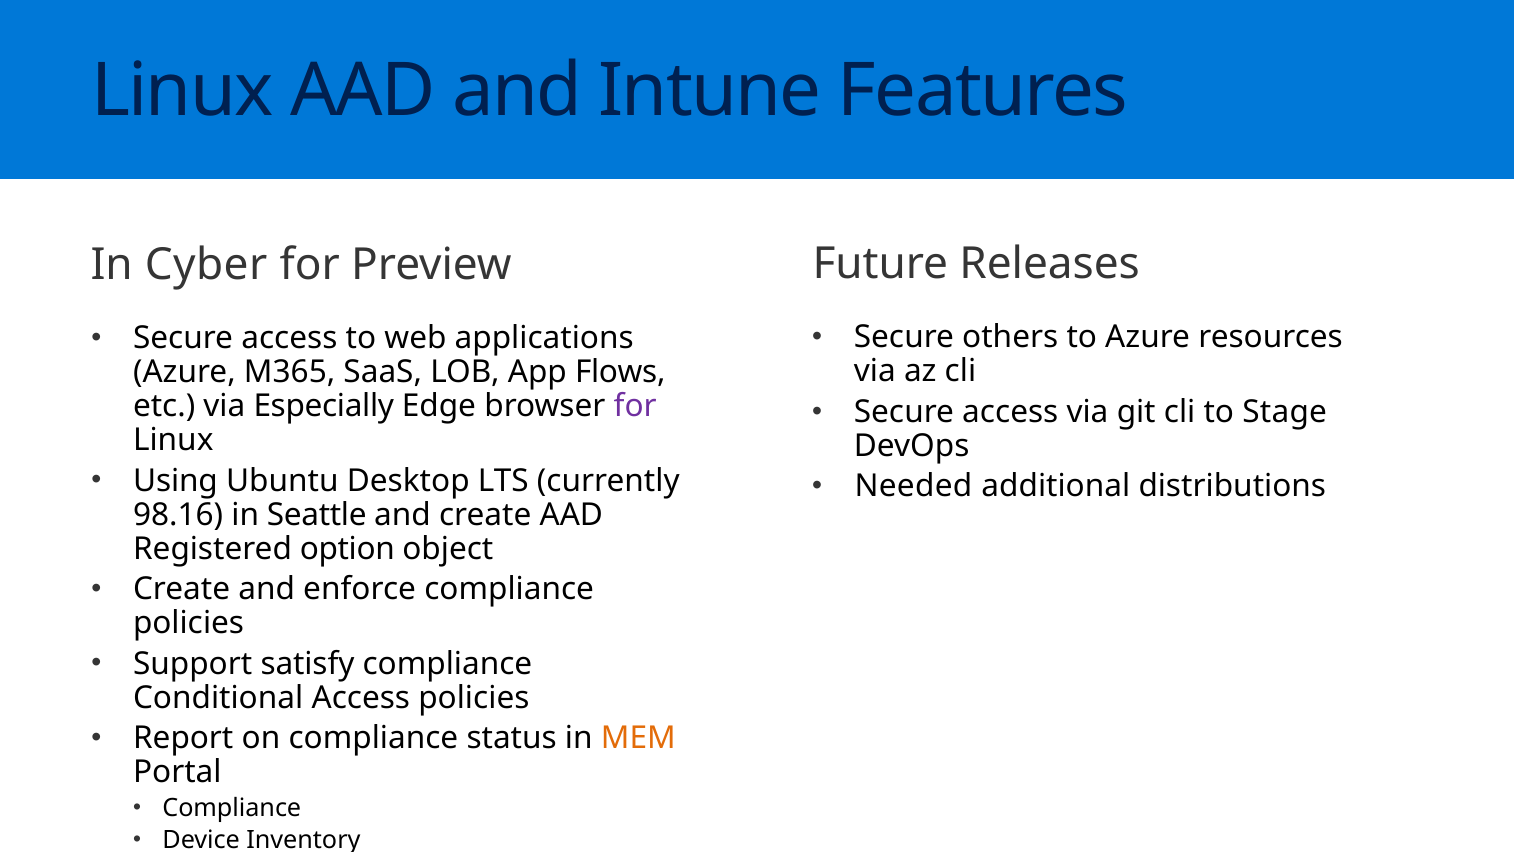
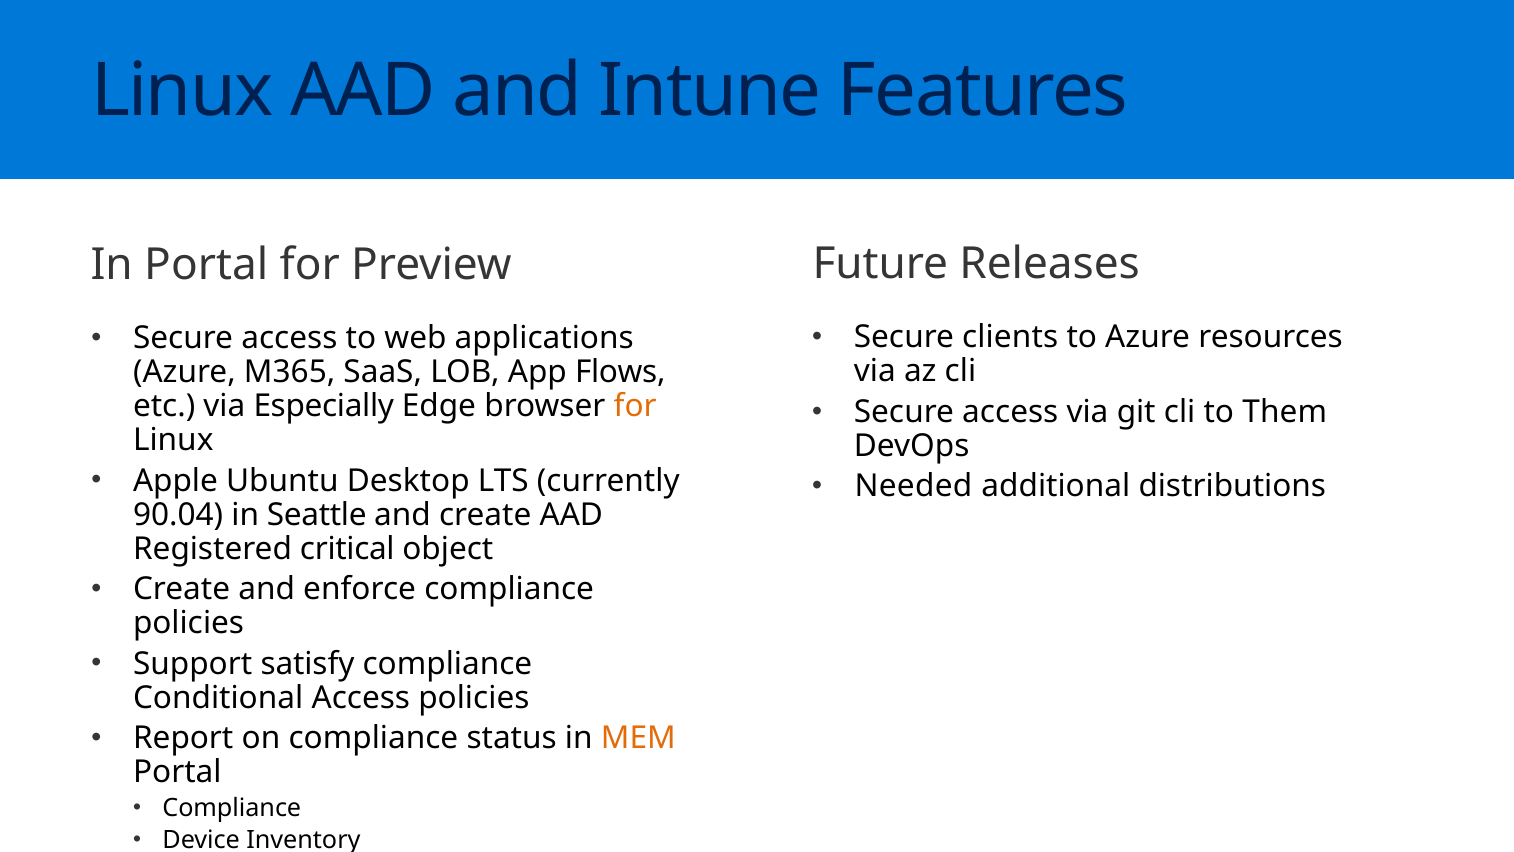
In Cyber: Cyber -> Portal
others: others -> clients
Stage: Stage -> Them
for at (635, 406) colour: purple -> orange
Using: Using -> Apple
98.16: 98.16 -> 90.04
option: option -> critical
